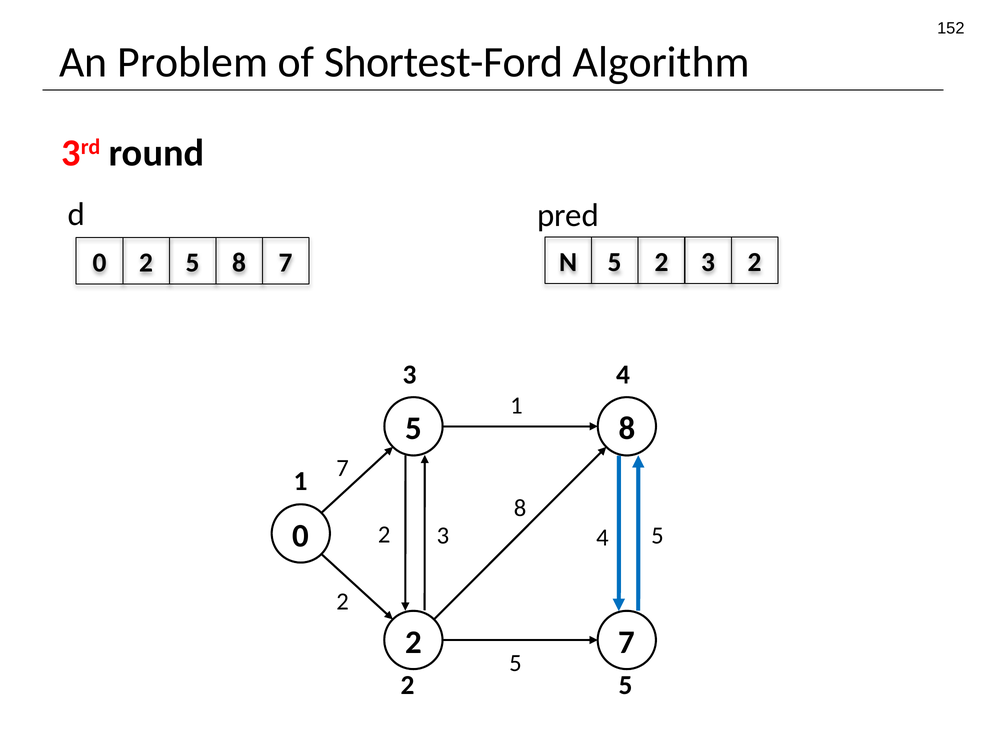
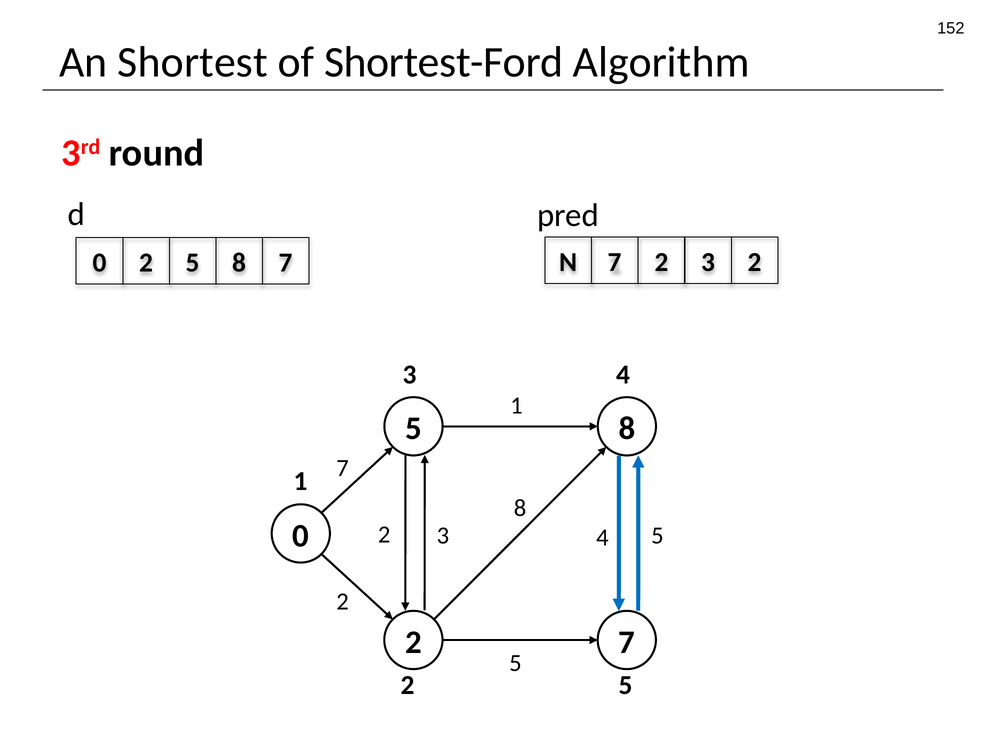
Problem: Problem -> Shortest
N 5: 5 -> 7
